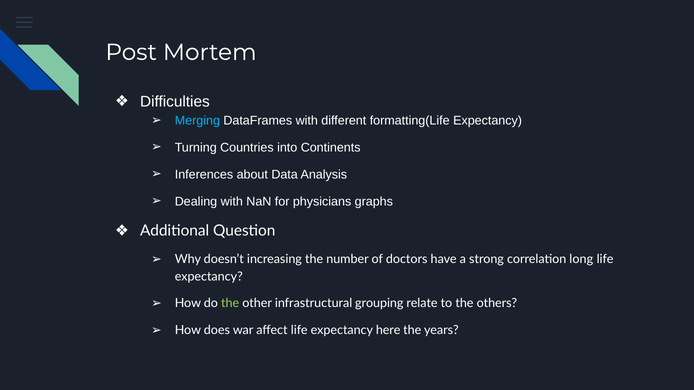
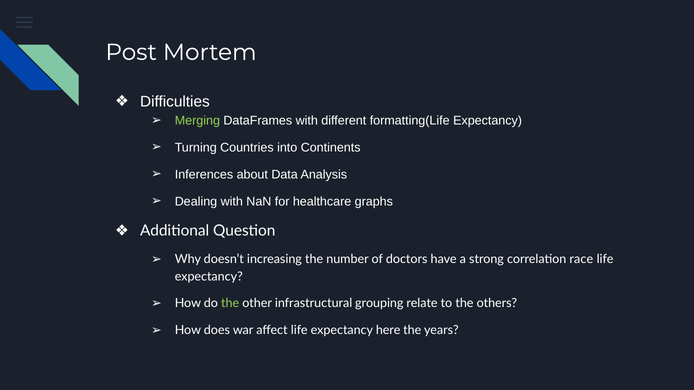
Merging colour: light blue -> light green
physicians: physicians -> healthcare
long: long -> race
